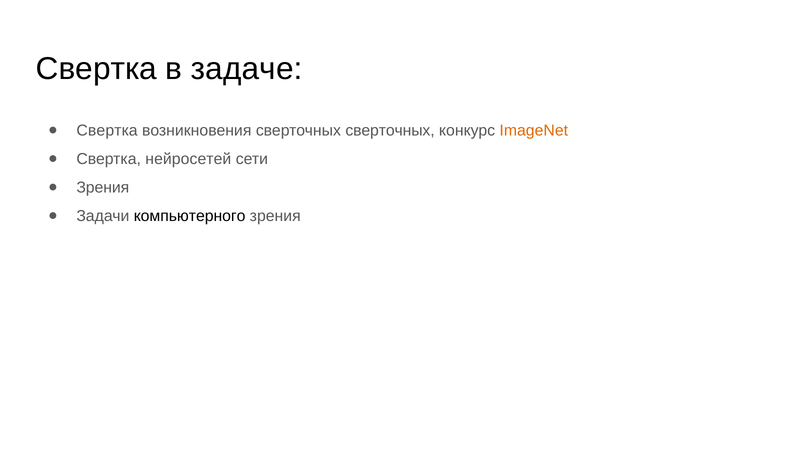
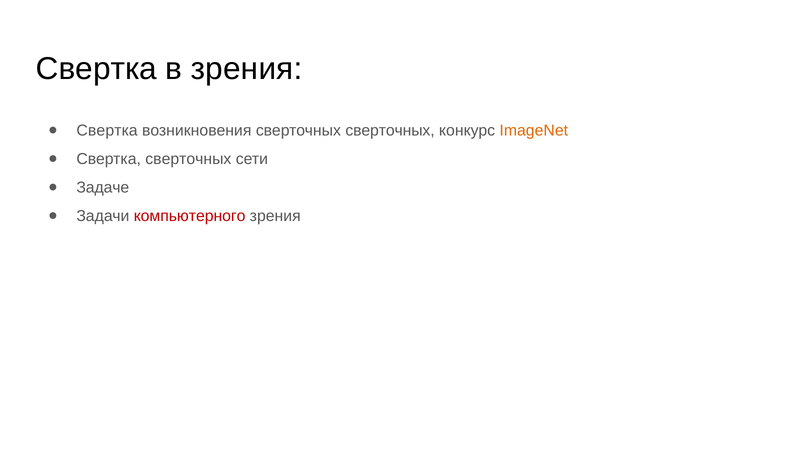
в задаче: задаче -> зрения
Свертка нейросетей: нейросетей -> сверточных
Зрения at (103, 187): Зрения -> Задаче
компьютерного colour: black -> red
